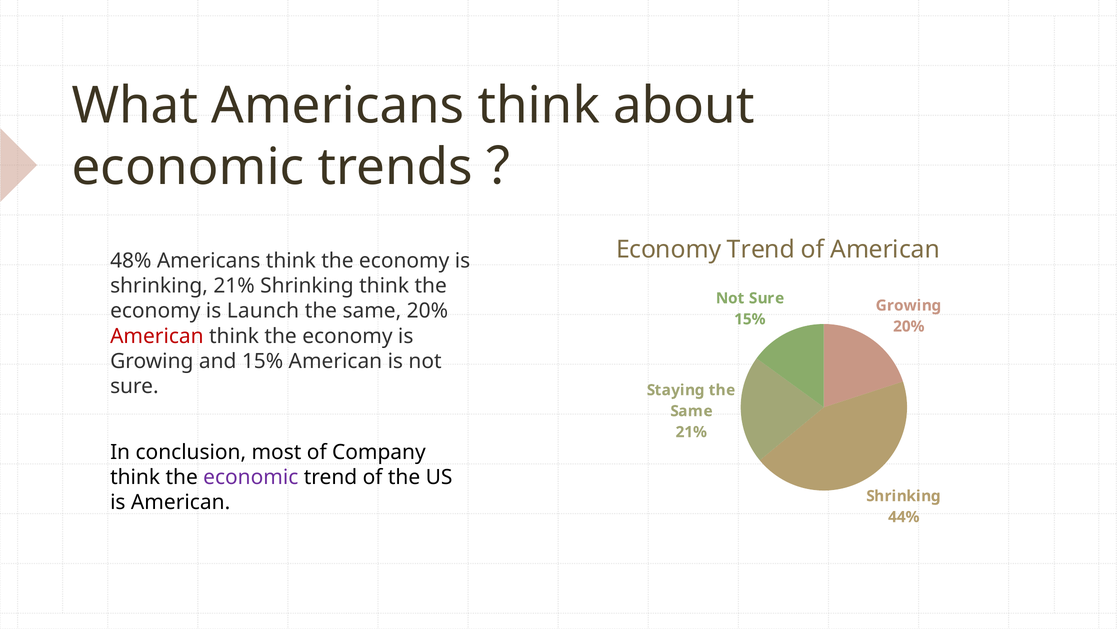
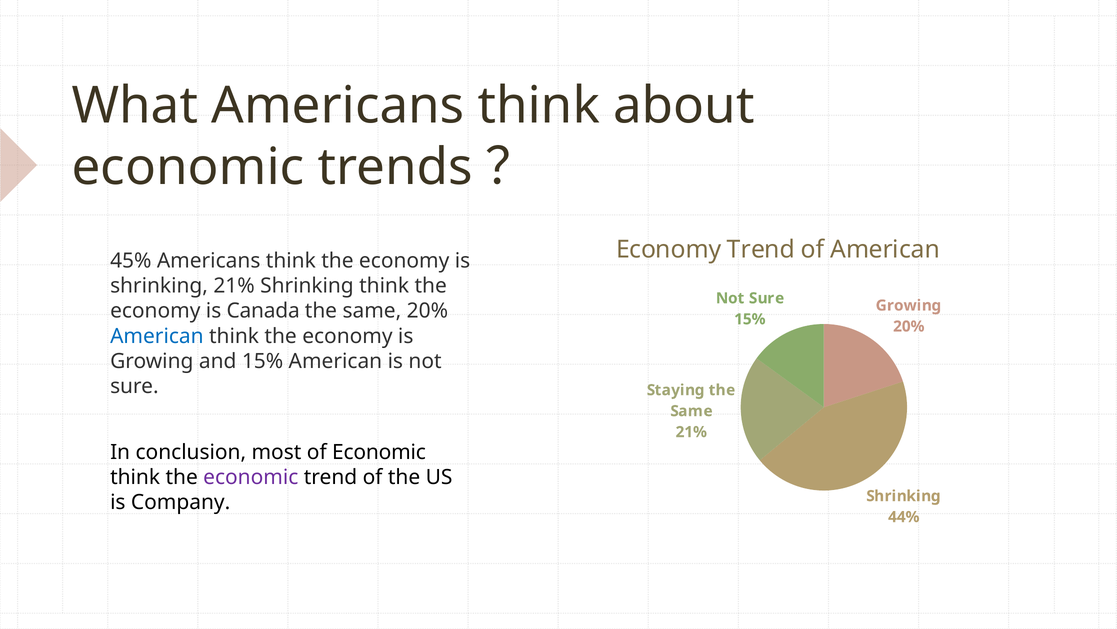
48%: 48% -> 45%
Launch: Launch -> Canada
American at (157, 336) colour: red -> blue
of Company: Company -> Economic
is American: American -> Company
